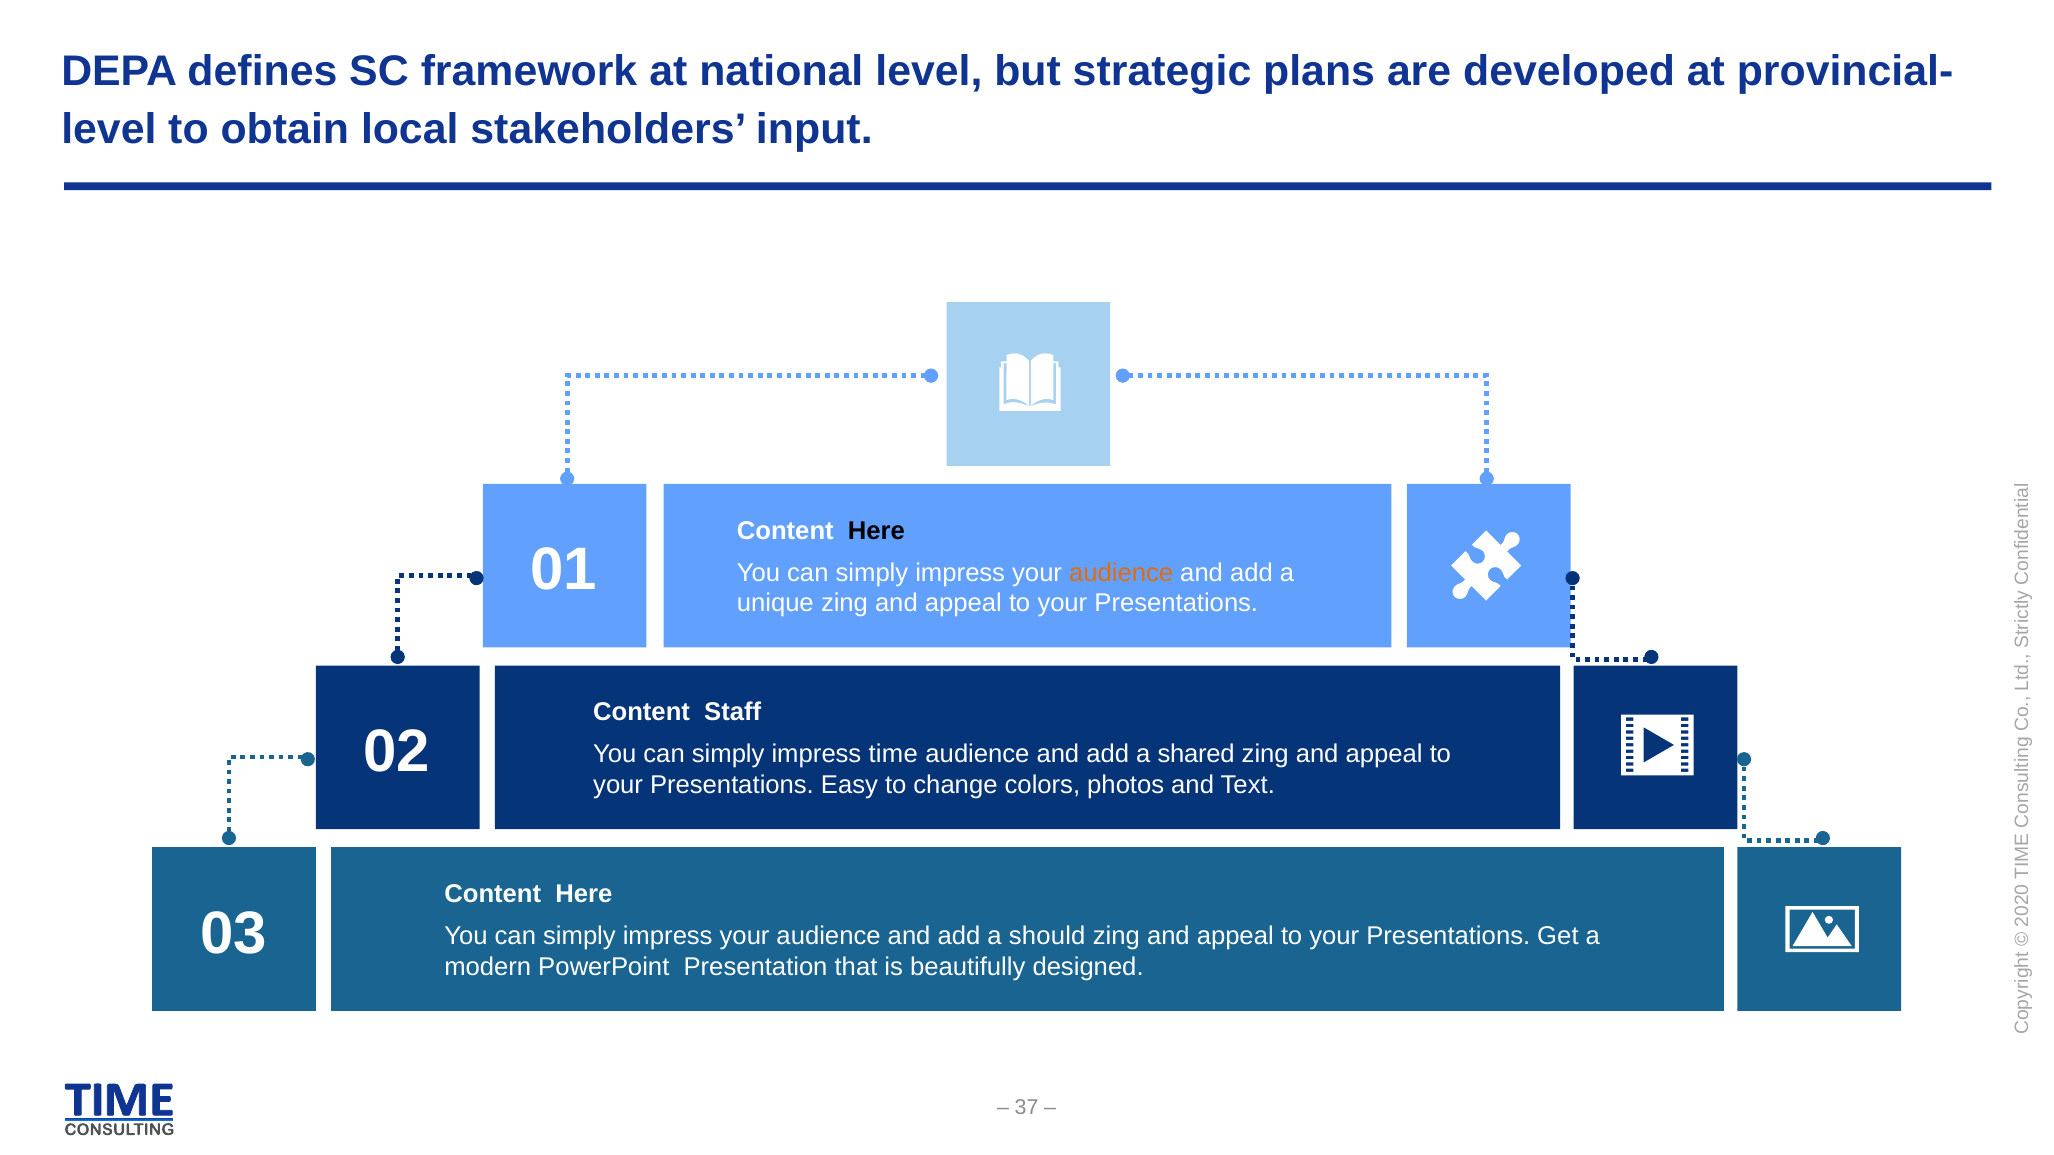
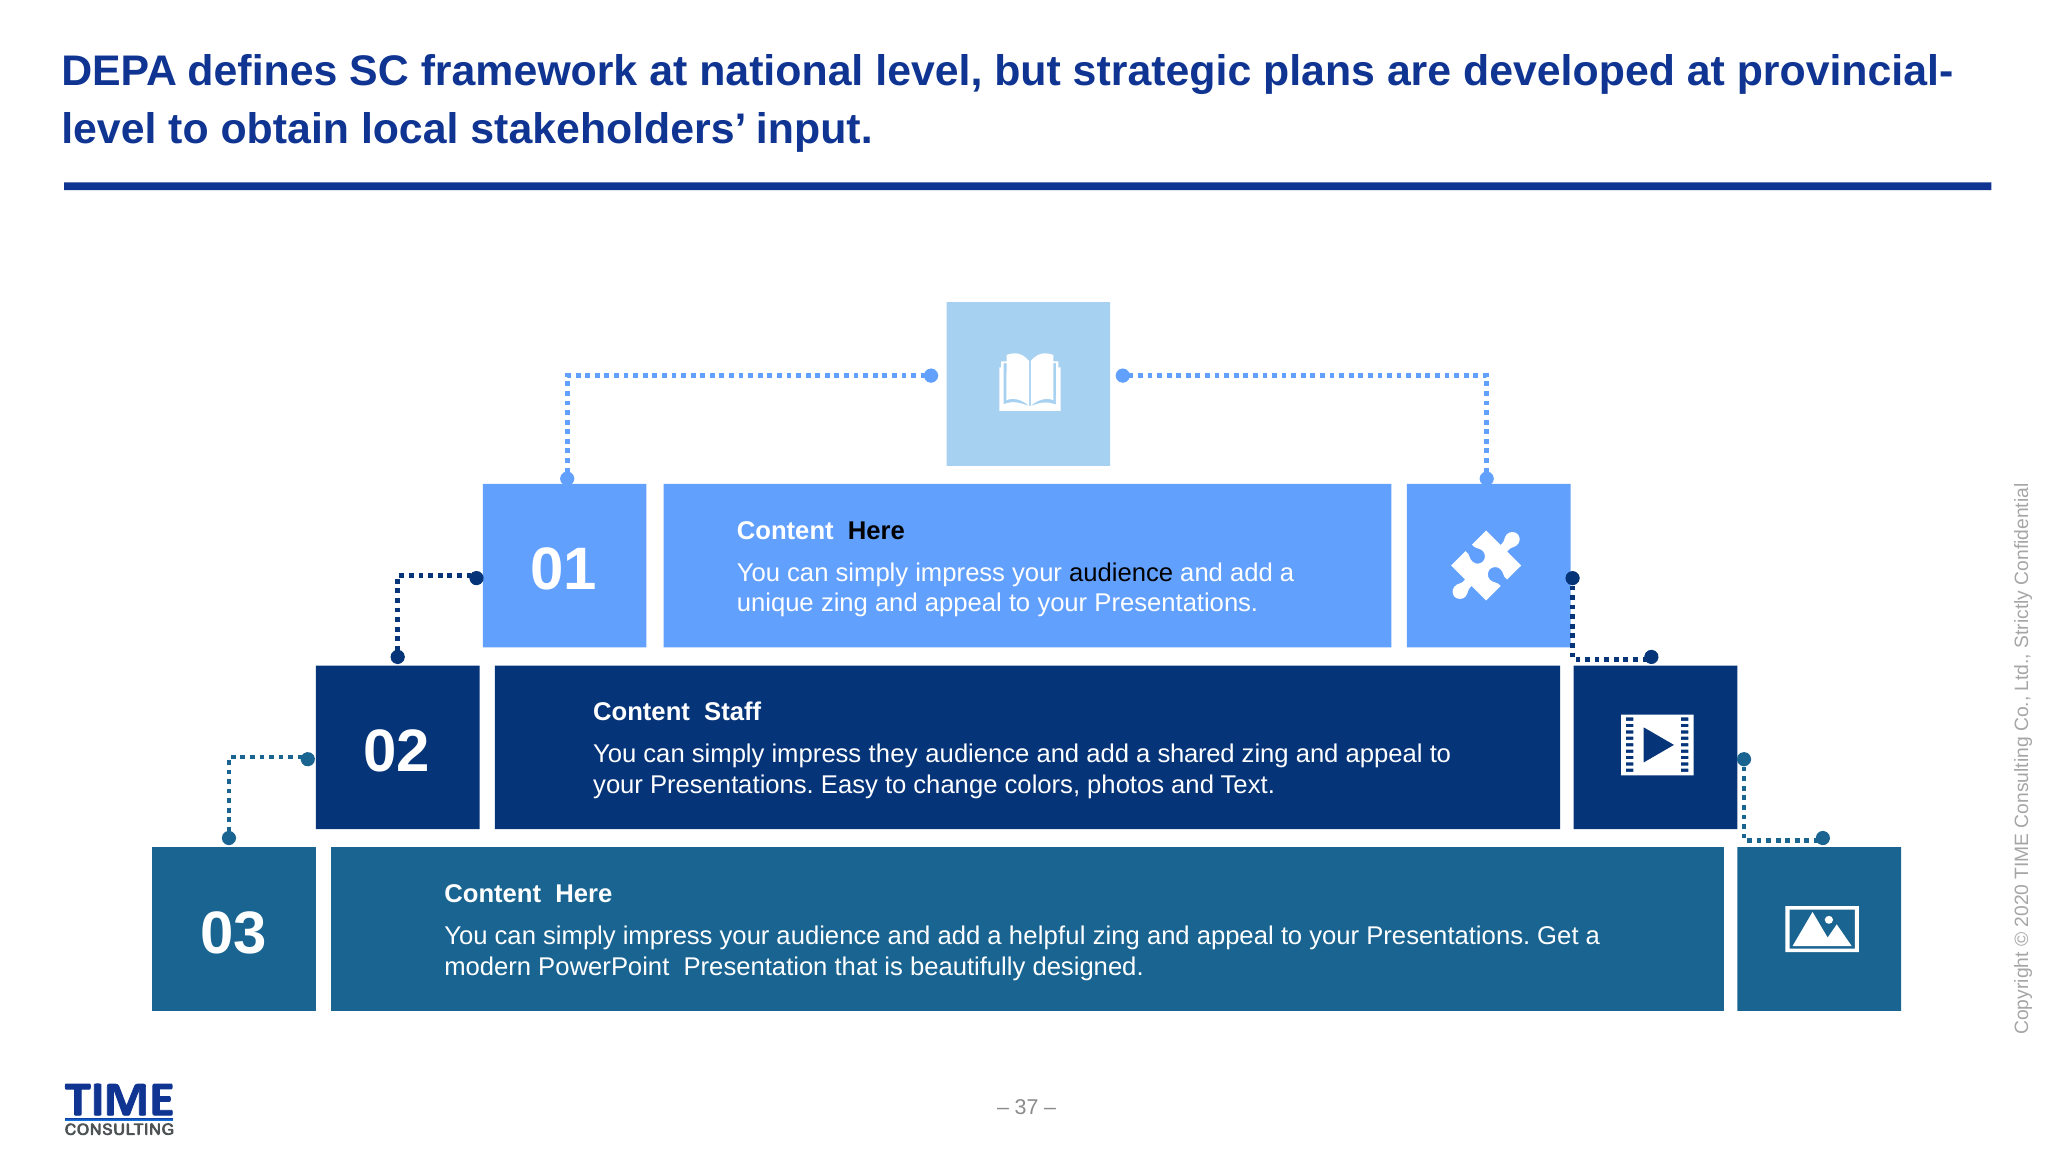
audience at (1121, 573) colour: orange -> black
time: time -> they
should: should -> helpful
